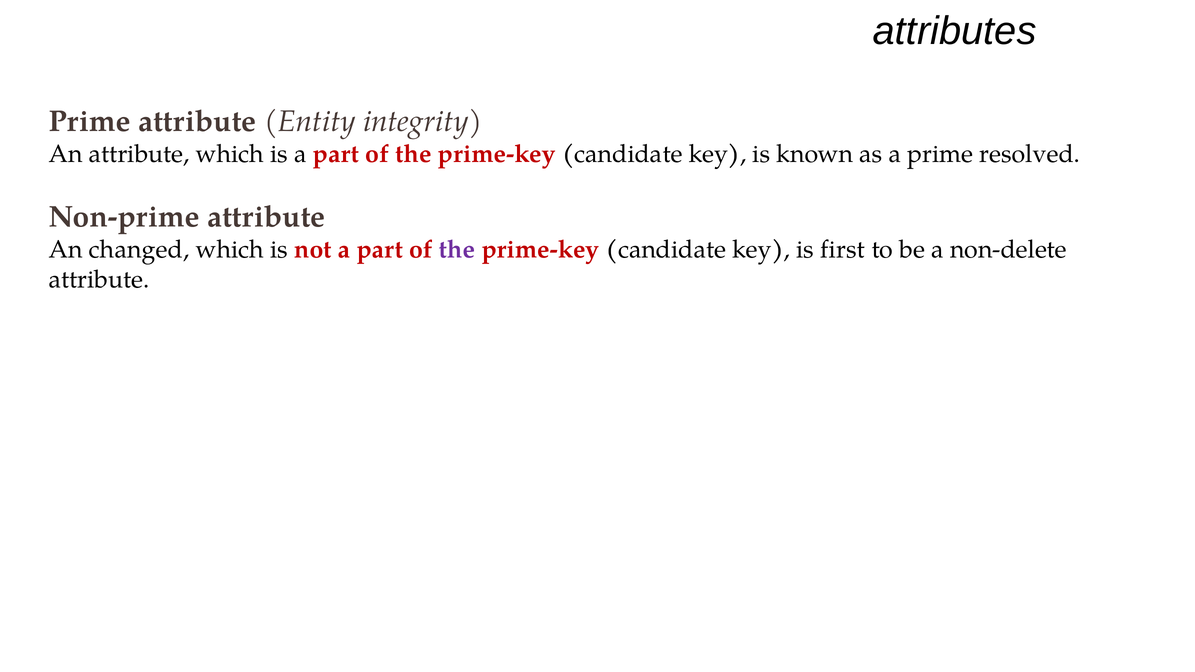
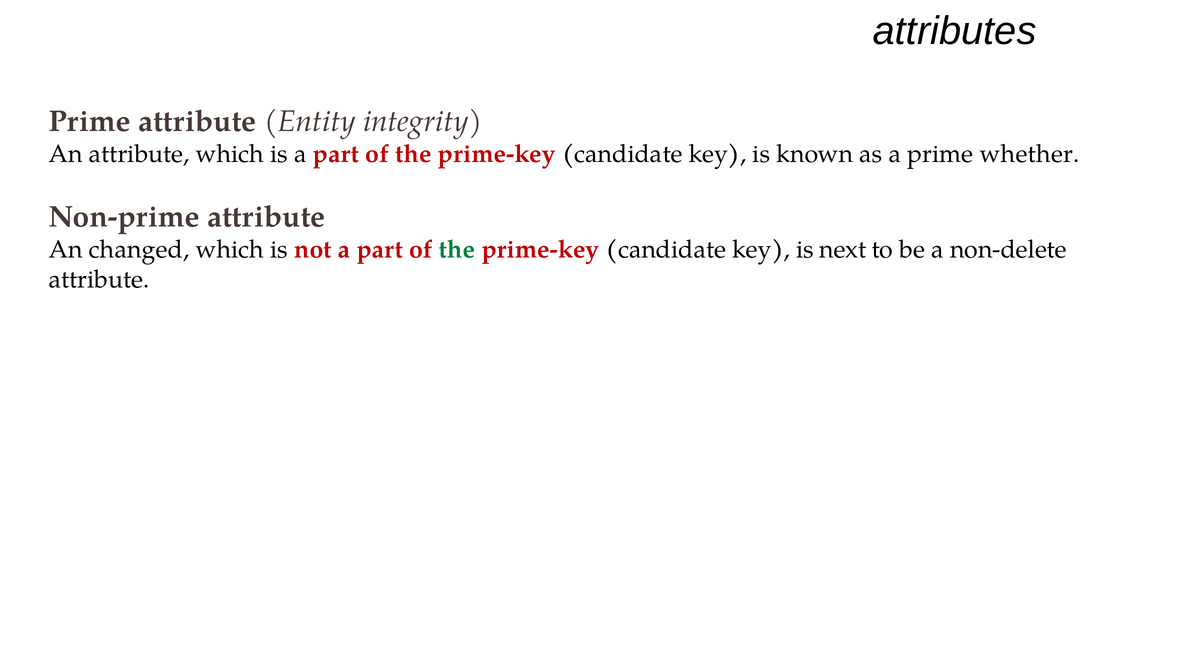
resolved: resolved -> whether
the at (457, 250) colour: purple -> green
first: first -> next
